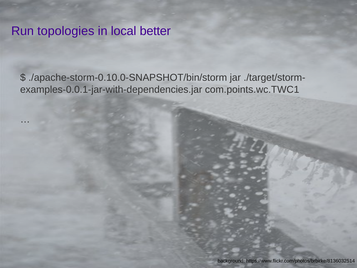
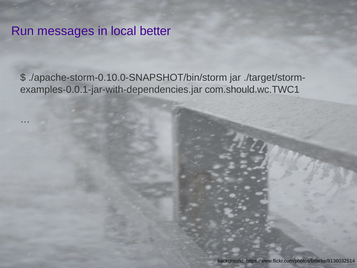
topologies: topologies -> messages
com.points.wc.TWC1: com.points.wc.TWC1 -> com.should.wc.TWC1
